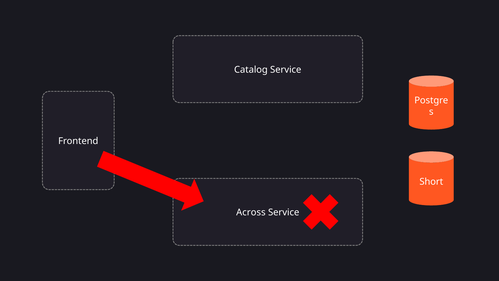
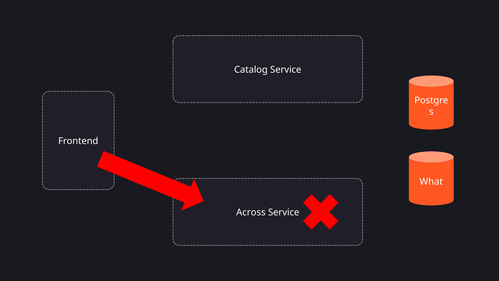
Short: Short -> What
